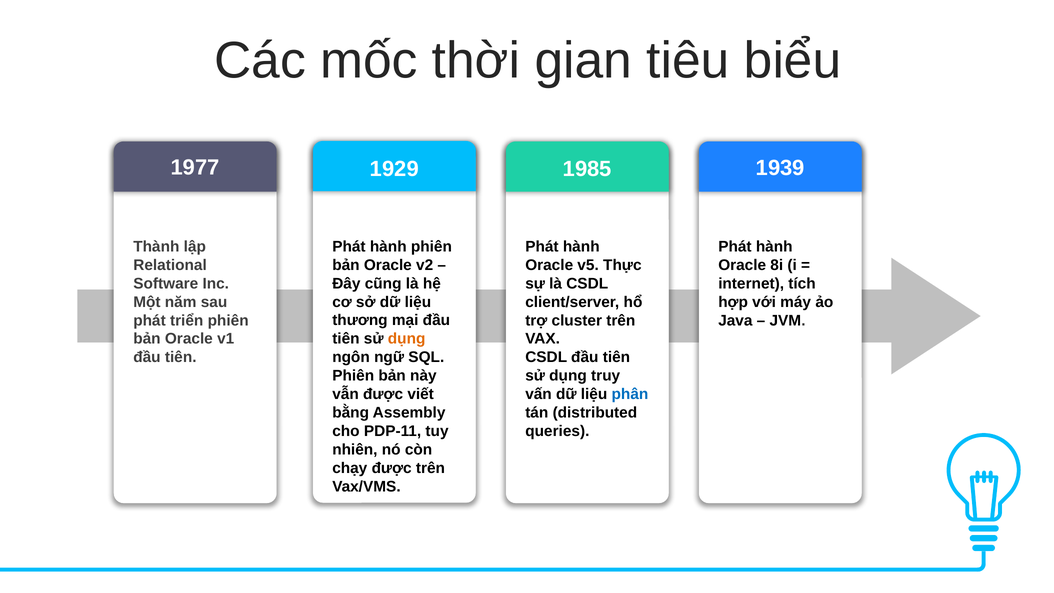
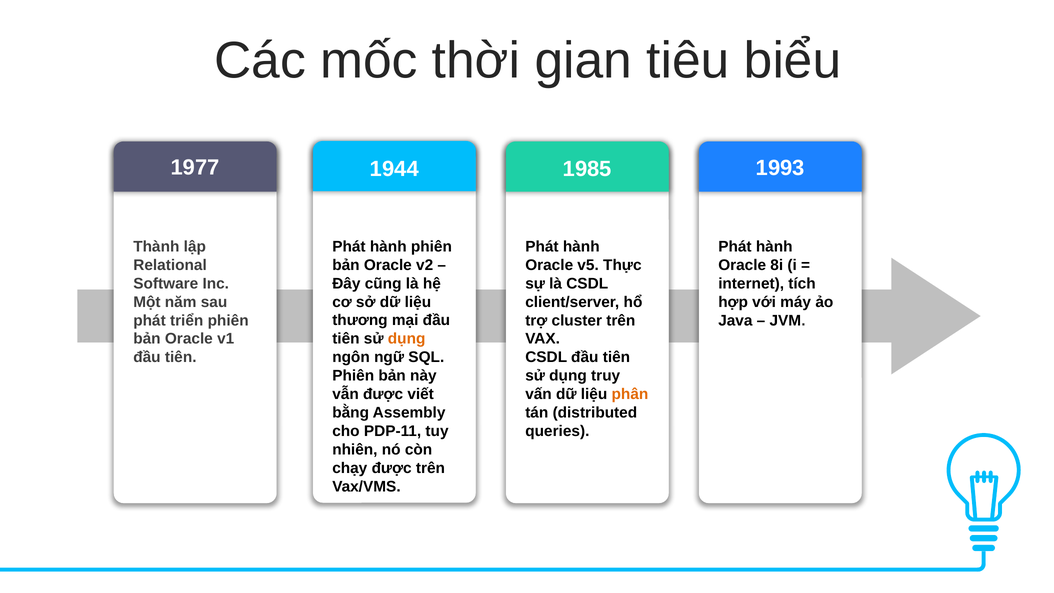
1939: 1939 -> 1993
1929: 1929 -> 1944
phân colour: blue -> orange
